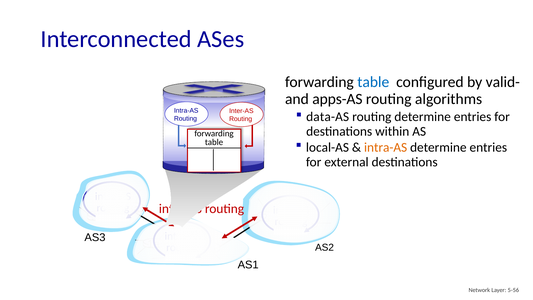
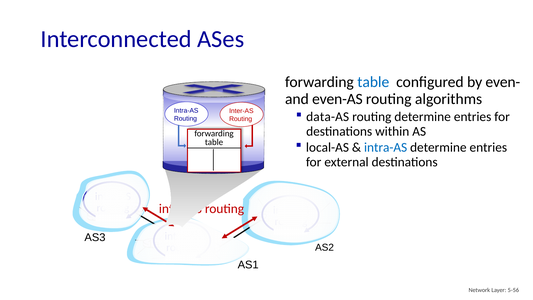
valid-: valid- -> even-
apps-AS: apps-AS -> even-AS
intra-AS at (386, 147) colour: orange -> blue
